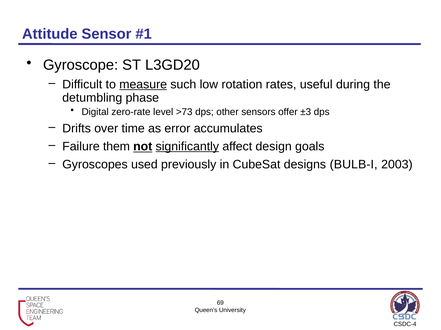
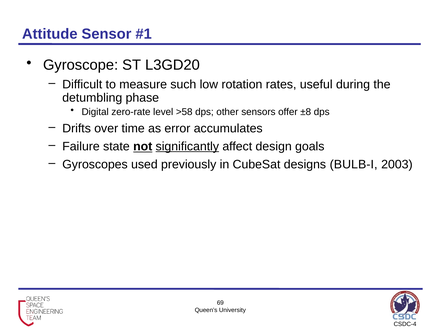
measure underline: present -> none
>73: >73 -> >58
±3: ±3 -> ±8
them: them -> state
